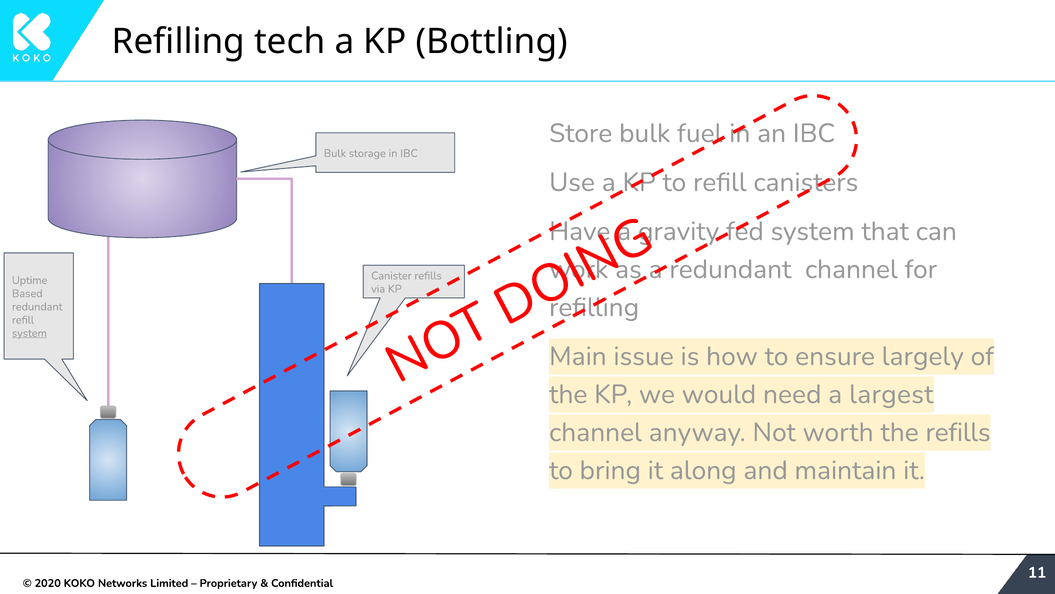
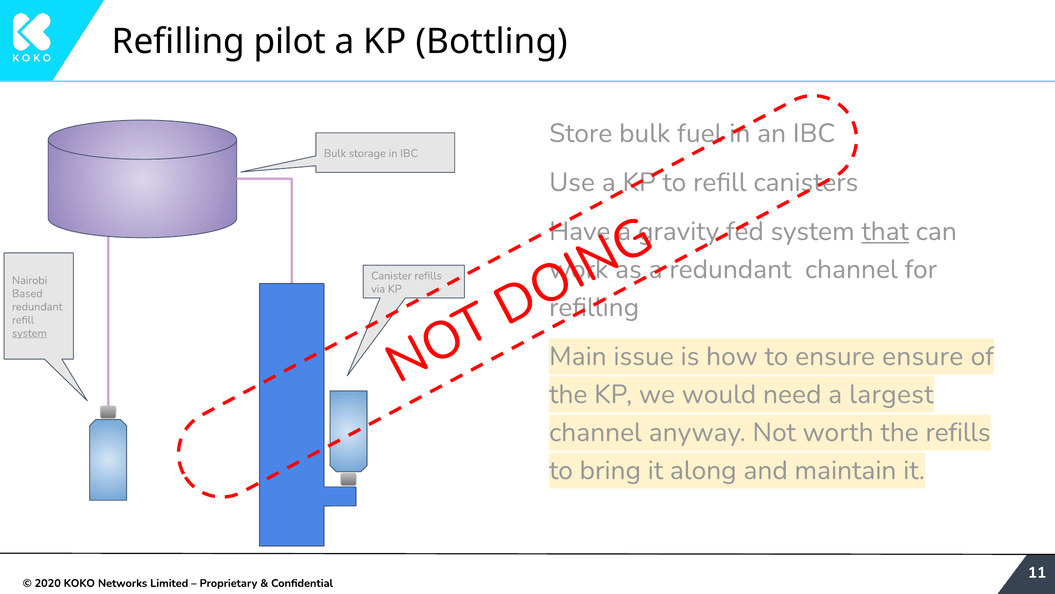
tech: tech -> pilot
that underline: none -> present
Uptime: Uptime -> Nairobi
largely at (923, 356): largely -> ensure
